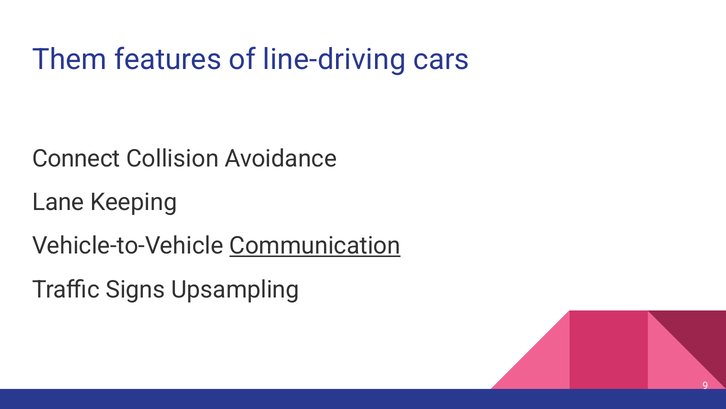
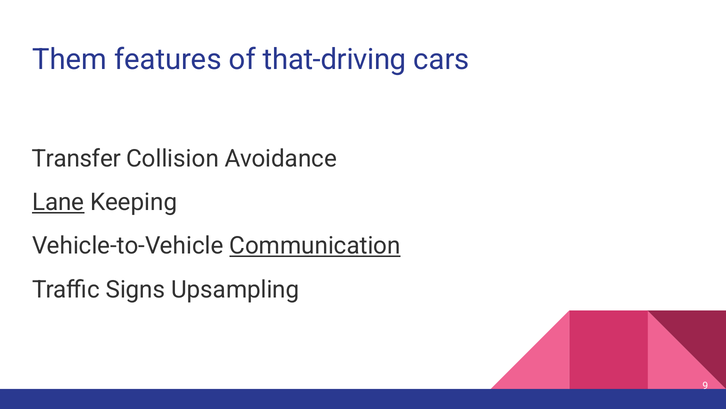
line-driving: line-driving -> that-driving
Connect: Connect -> Transfer
Lane underline: none -> present
